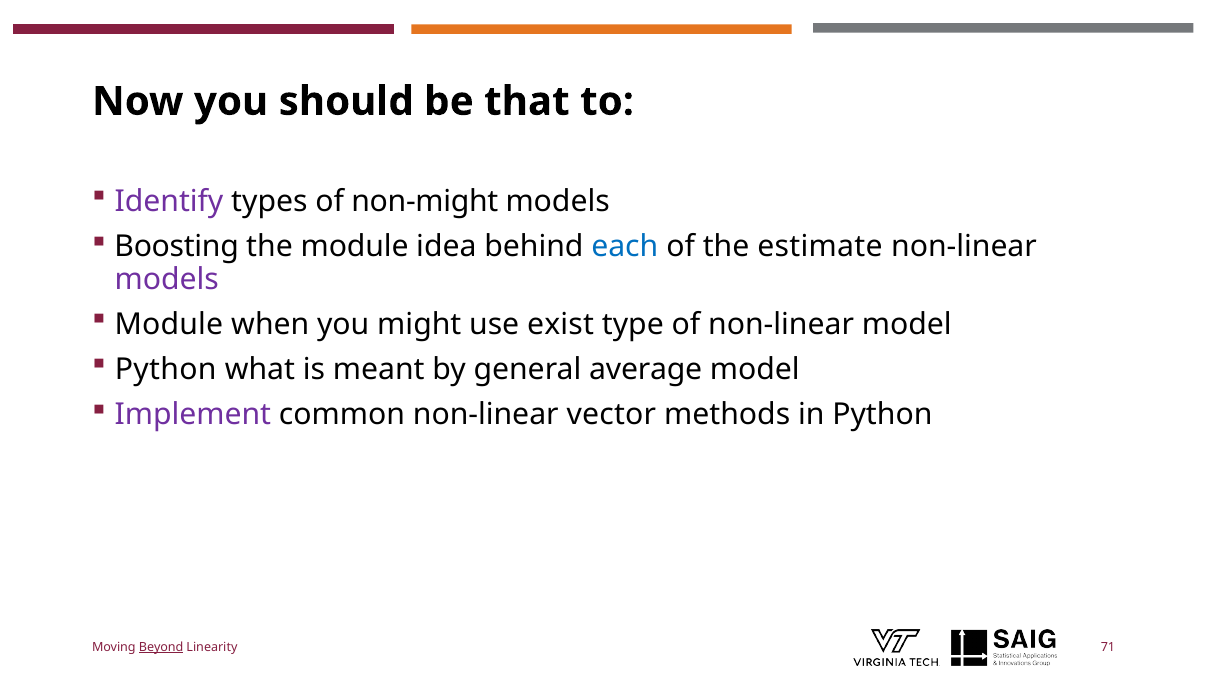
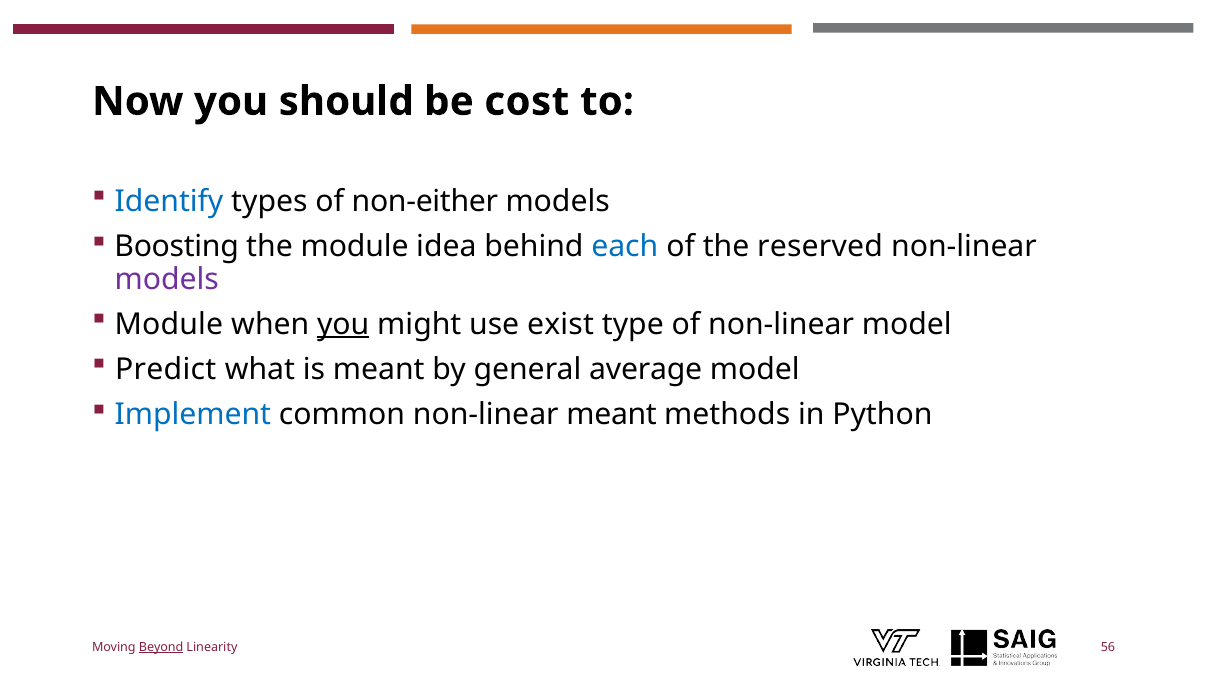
that: that -> cost
Identify colour: purple -> blue
non-might: non-might -> non-either
estimate: estimate -> reserved
you at (343, 324) underline: none -> present
Python at (166, 369): Python -> Predict
Implement colour: purple -> blue
non-linear vector: vector -> meant
71: 71 -> 56
